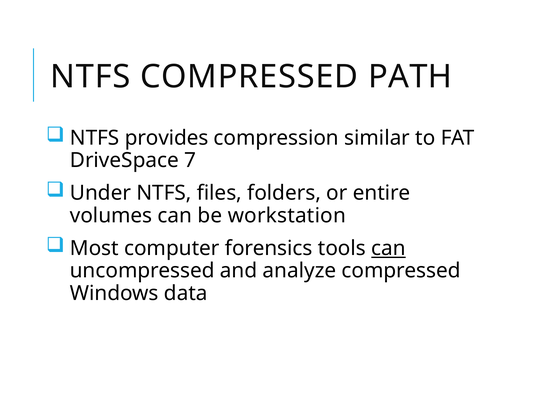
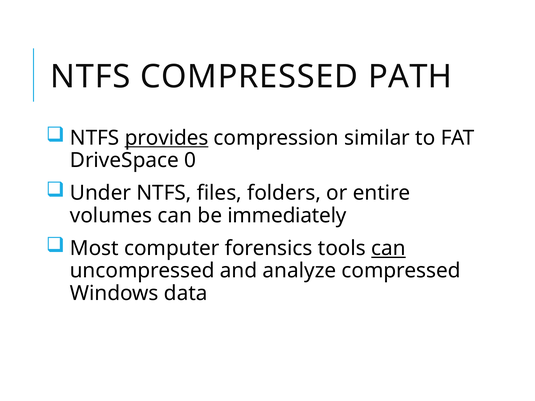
provides underline: none -> present
7: 7 -> 0
workstation: workstation -> immediately
